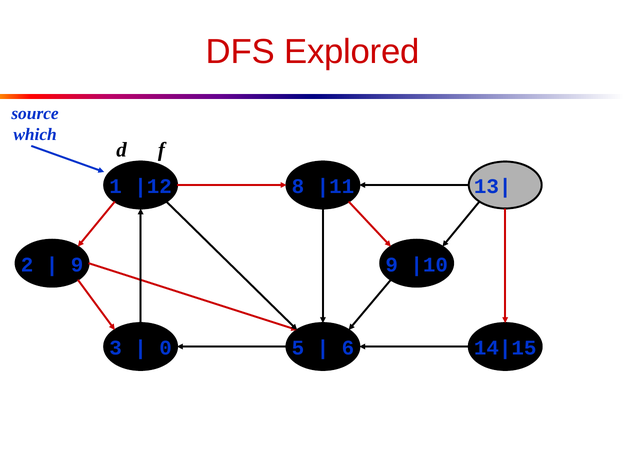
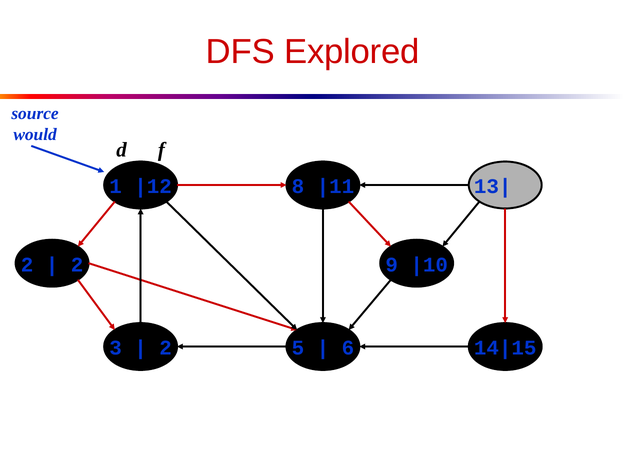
which: which -> would
9 at (77, 264): 9 -> 2
0 at (166, 348): 0 -> 2
